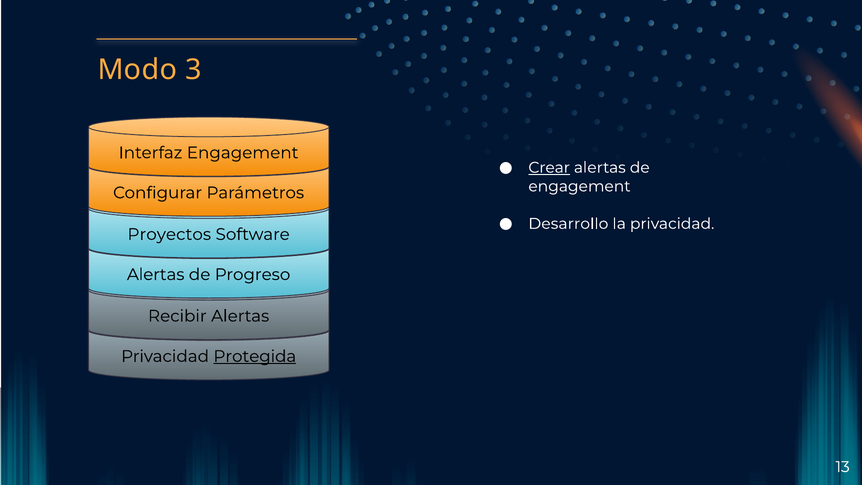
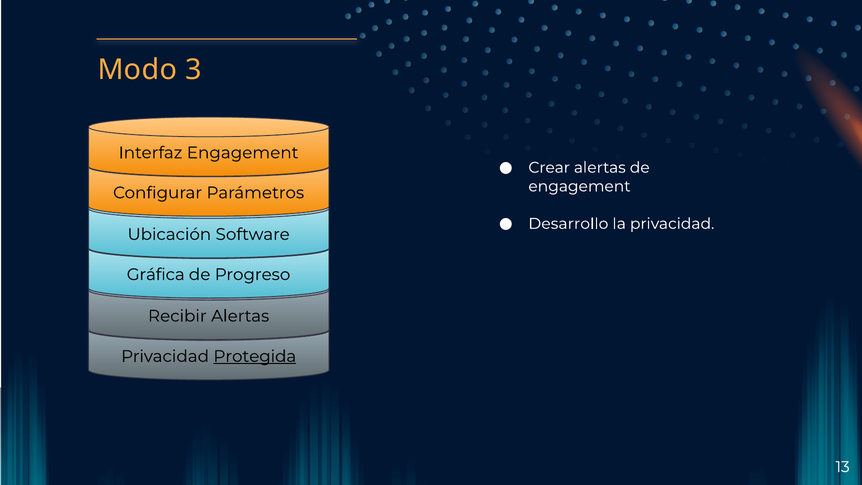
Crear underline: present -> none
Proyectos: Proyectos -> Ubicación
Alertas at (156, 274): Alertas -> Gráfica
